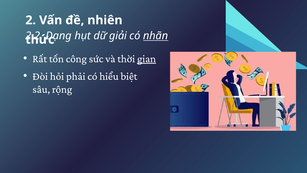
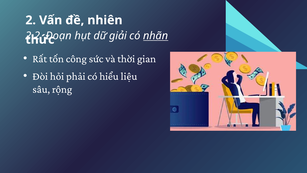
Dạng: Dạng -> Đoạn
gian underline: present -> none
biệt: biệt -> liệu
